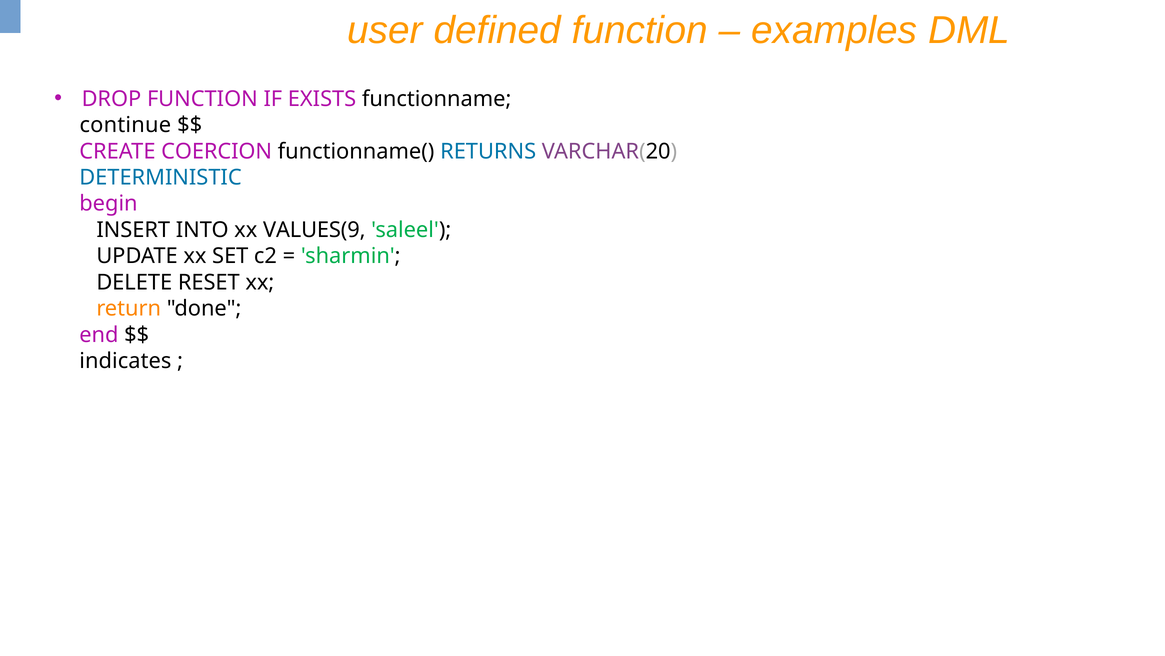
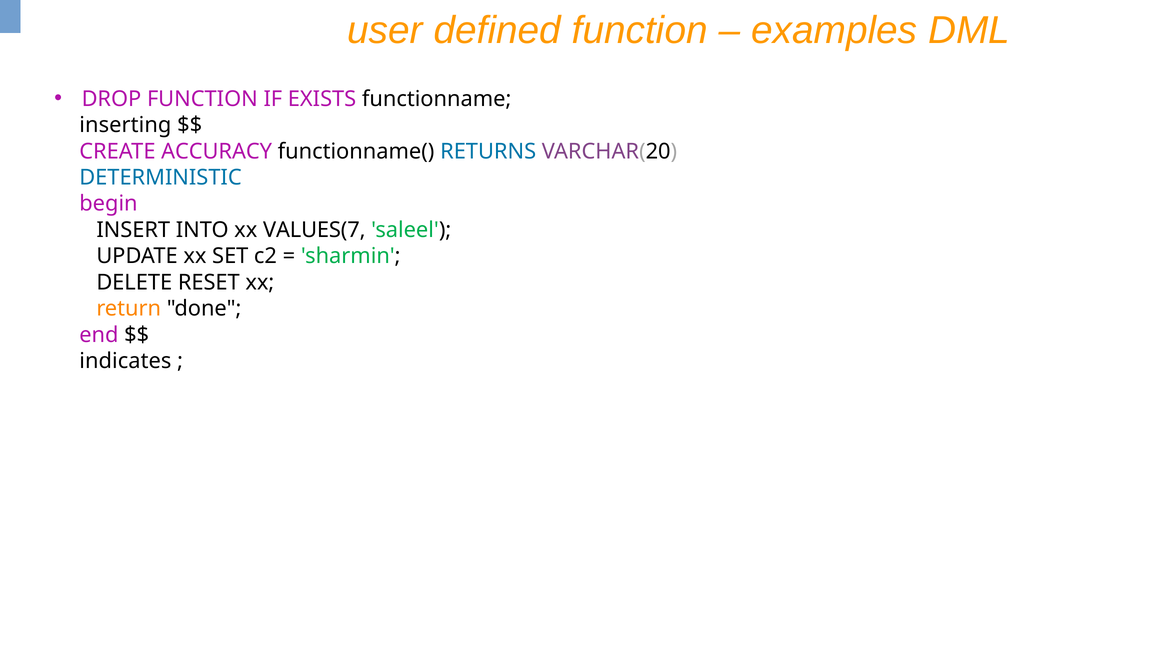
continue: continue -> inserting
COERCION: COERCION -> ACCURACY
VALUES(9: VALUES(9 -> VALUES(7
